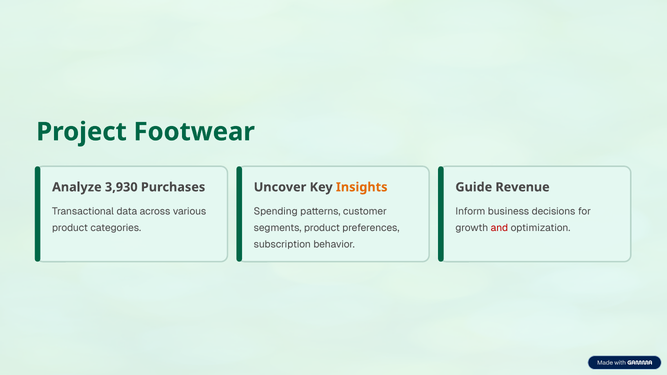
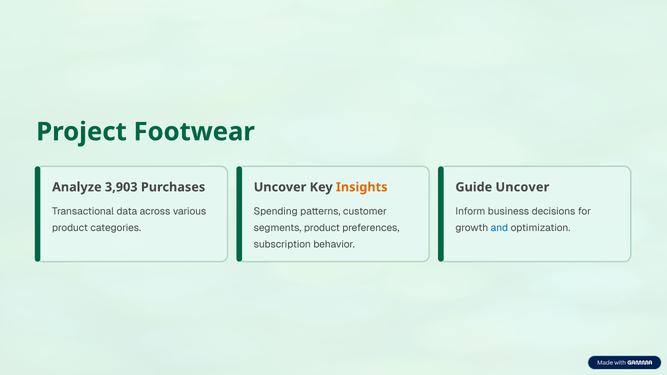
3,930: 3,930 -> 3,903
Guide Revenue: Revenue -> Uncover
and colour: red -> blue
